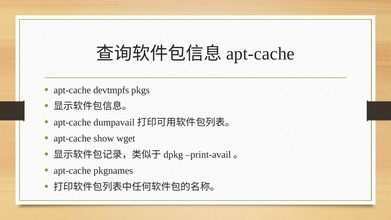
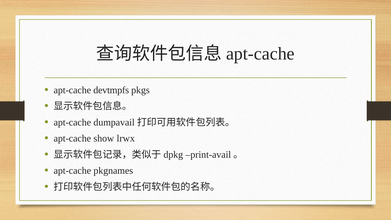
wget: wget -> lrwx
